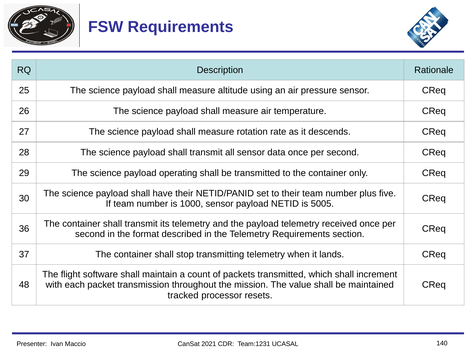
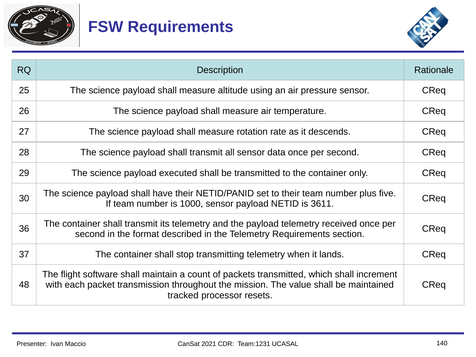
operating: operating -> executed
5005: 5005 -> 3611
